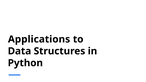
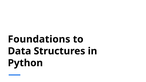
Applications: Applications -> Foundations
